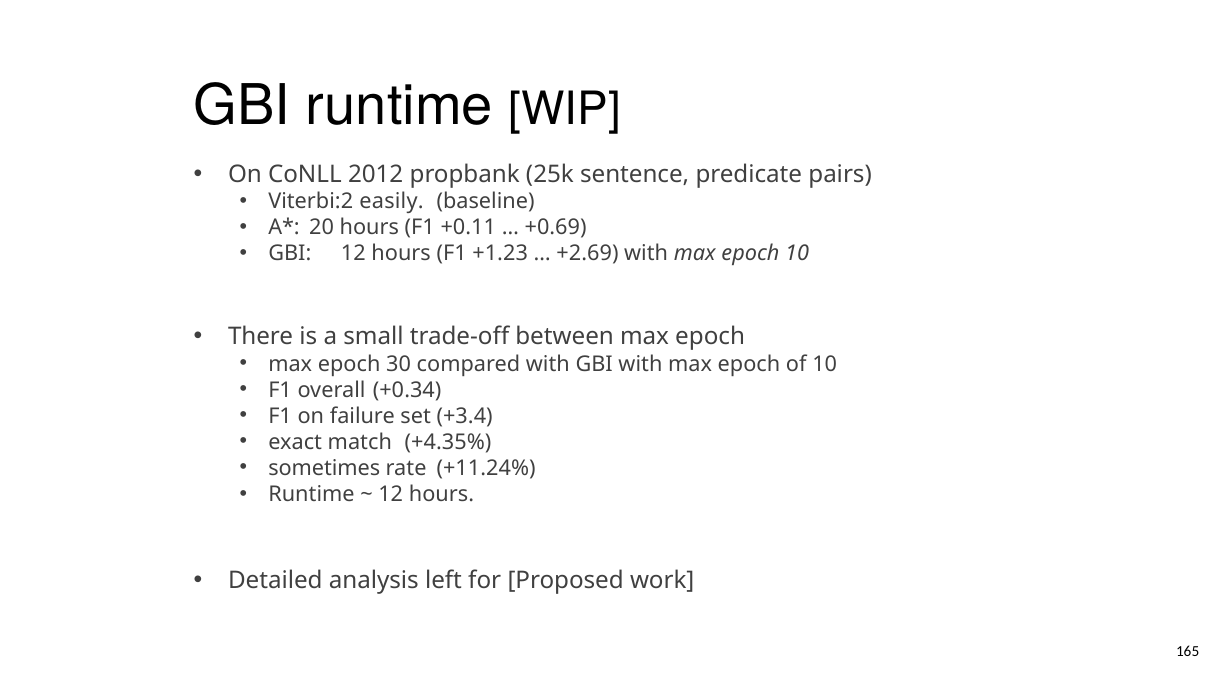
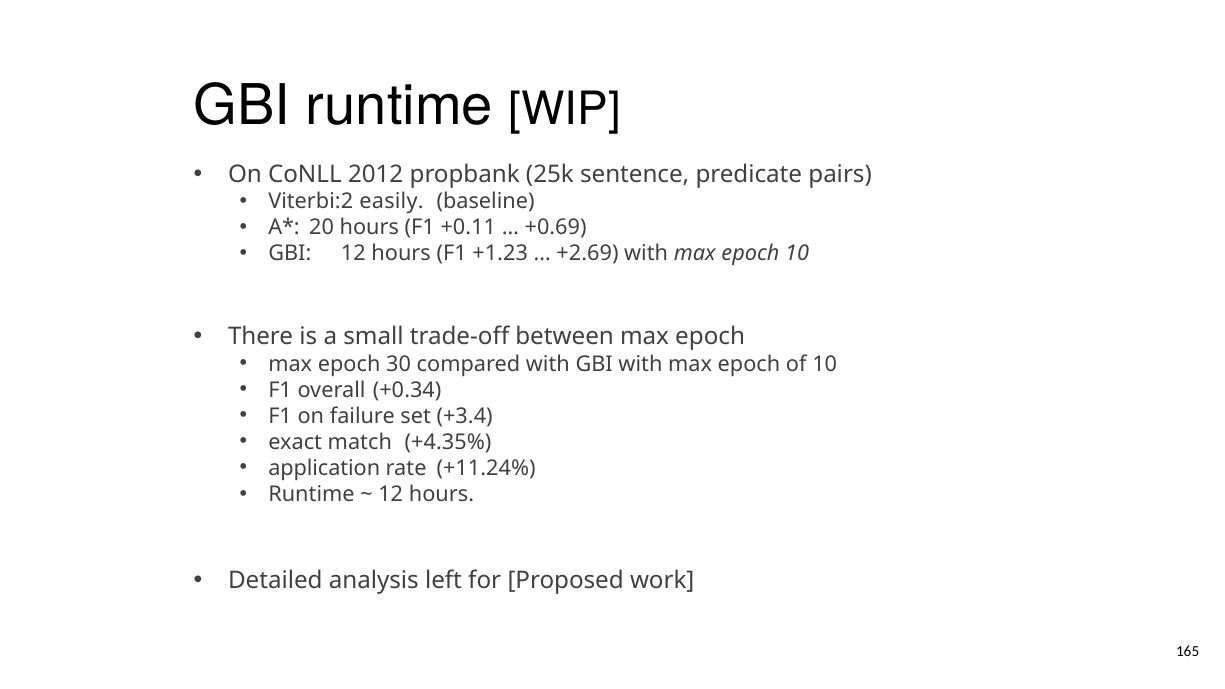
sometimes: sometimes -> application
